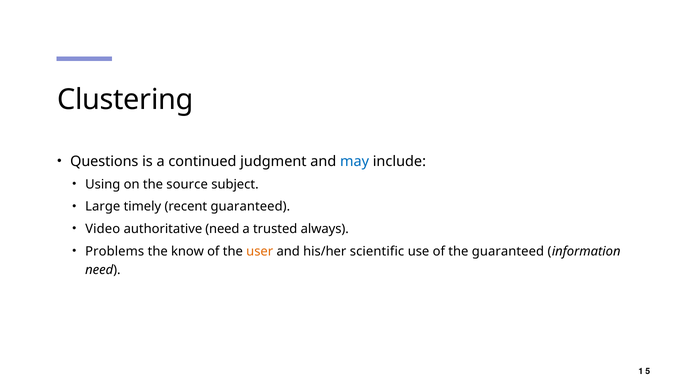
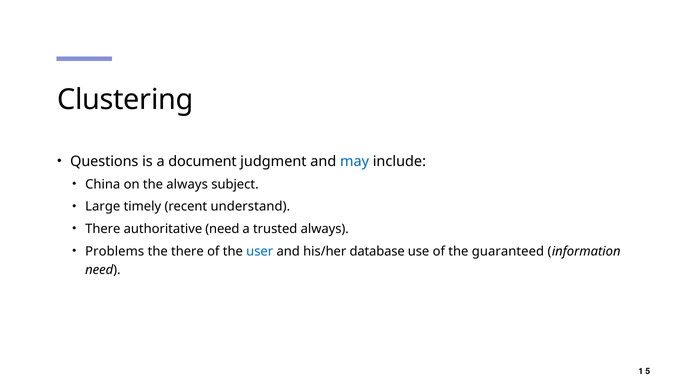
continued: continued -> document
Using: Using -> China
the source: source -> always
recent guaranteed: guaranteed -> understand
Video at (103, 229): Video -> There
the know: know -> there
user colour: orange -> blue
scientific: scientific -> database
